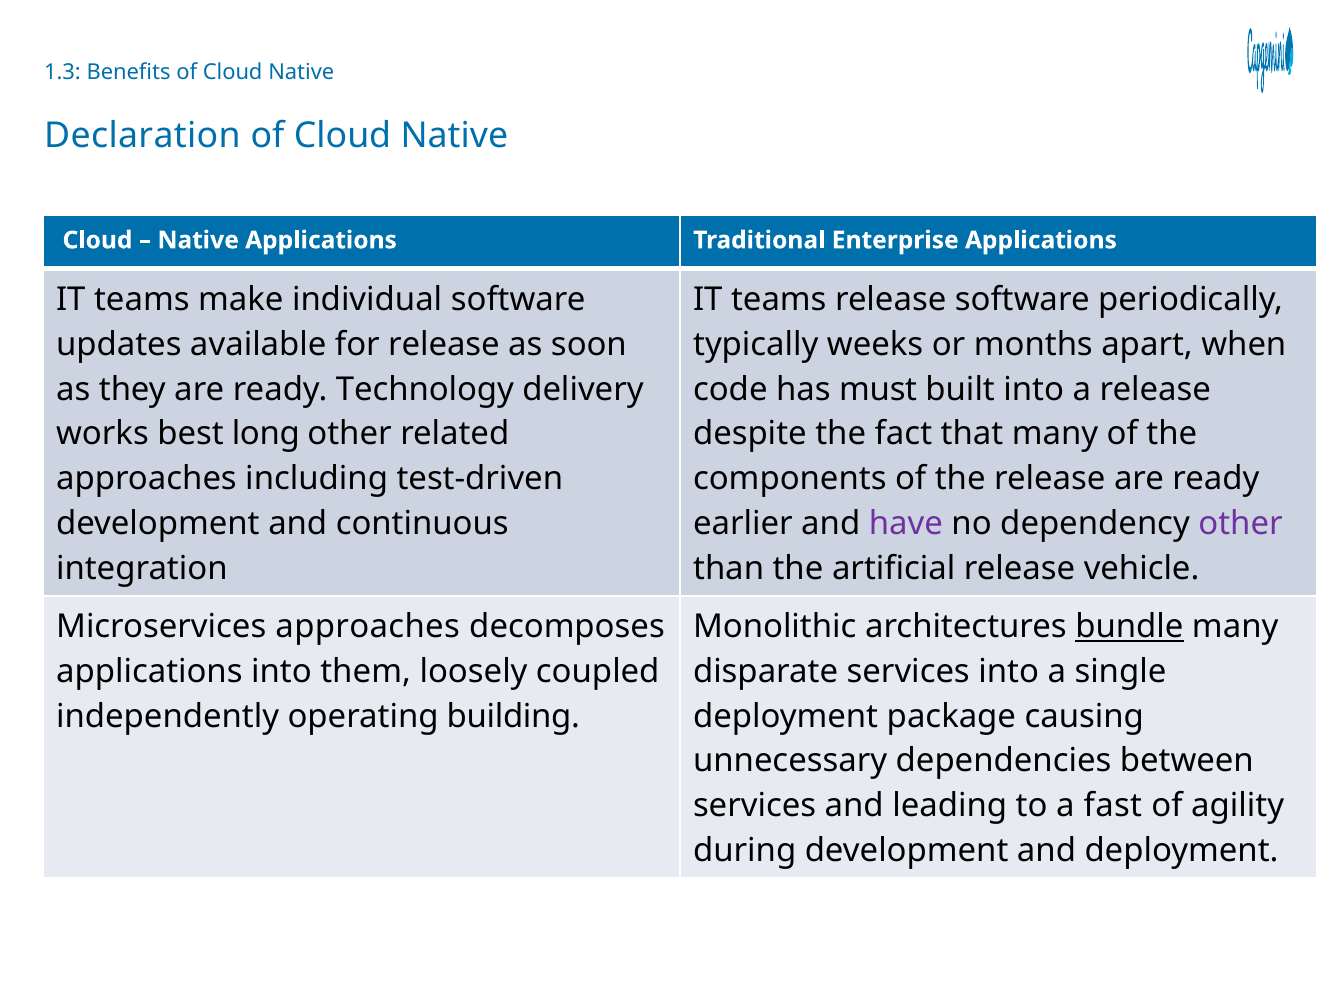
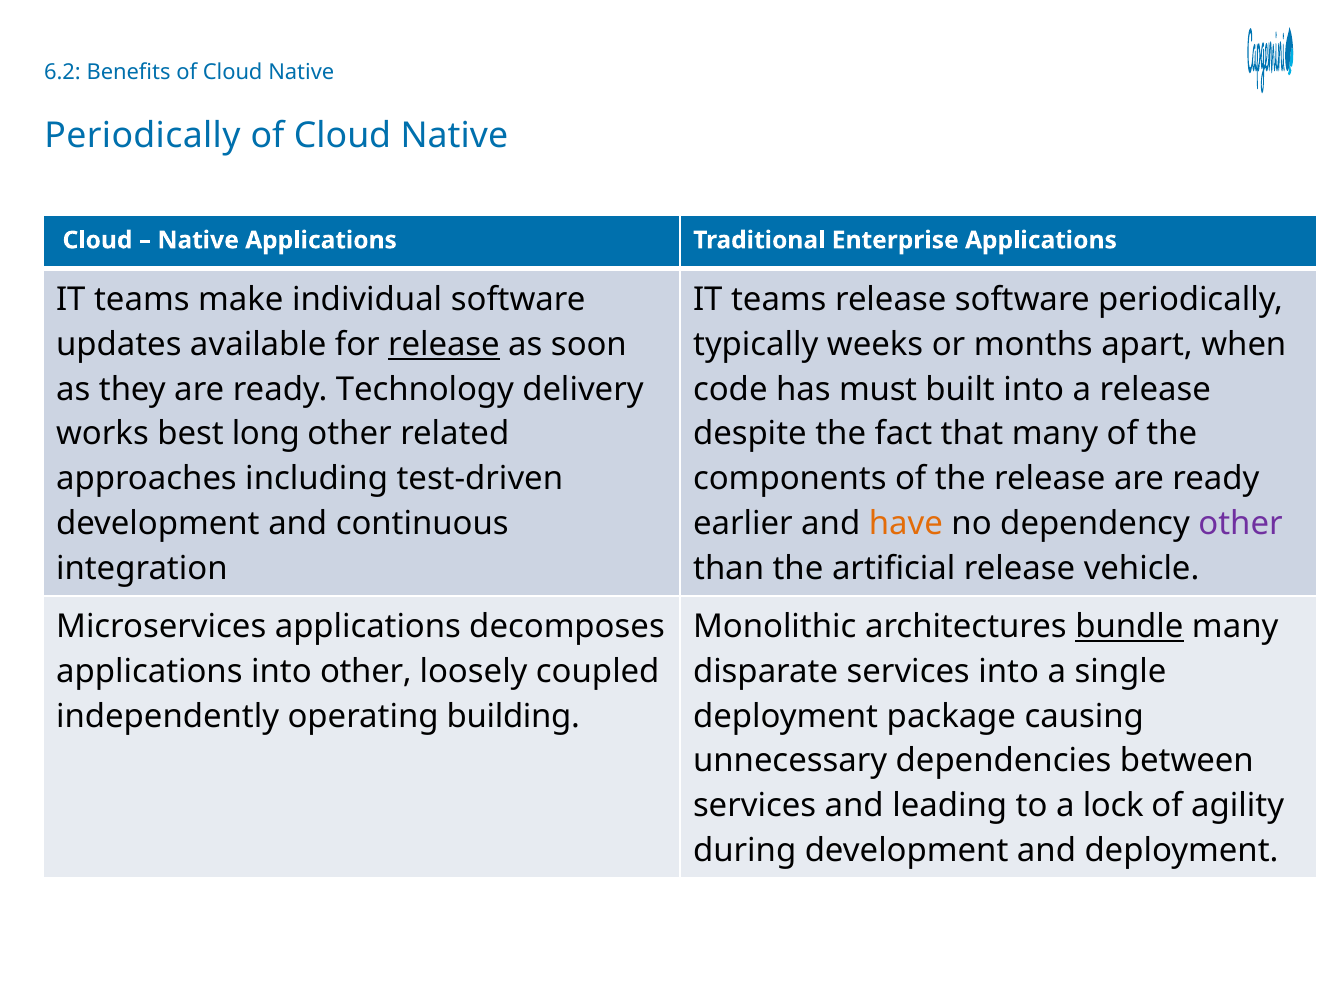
1.3: 1.3 -> 6.2
Declaration at (142, 135): Declaration -> Periodically
release at (444, 344) underline: none -> present
have colour: purple -> orange
Microservices approaches: approaches -> applications
into them: them -> other
fast: fast -> lock
